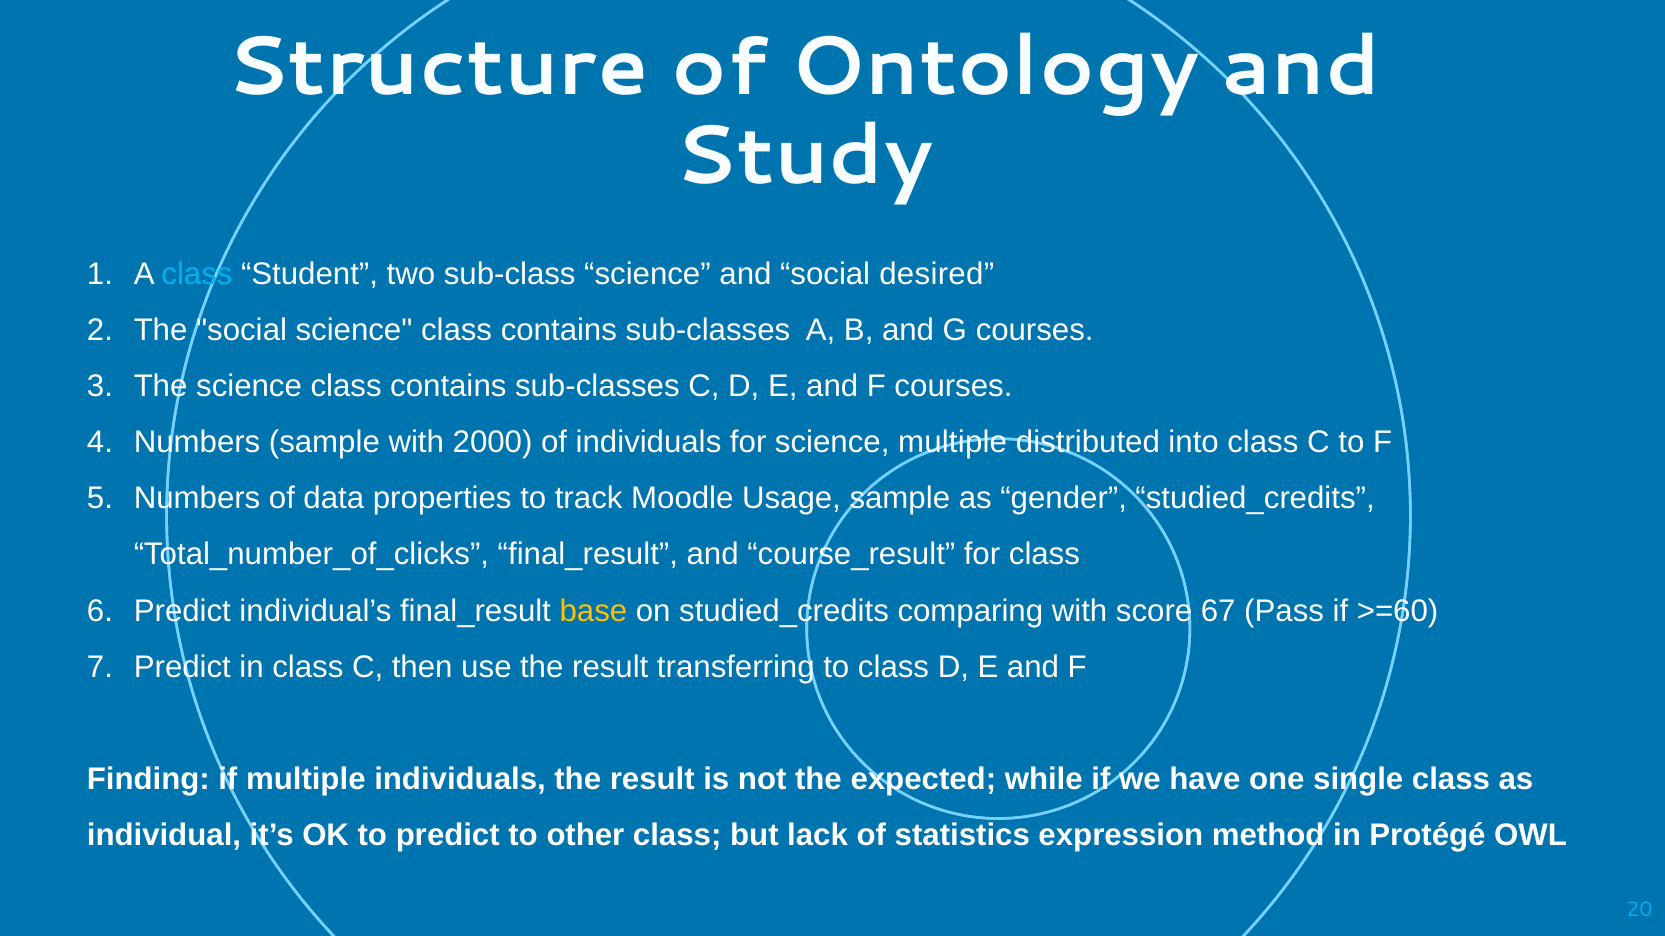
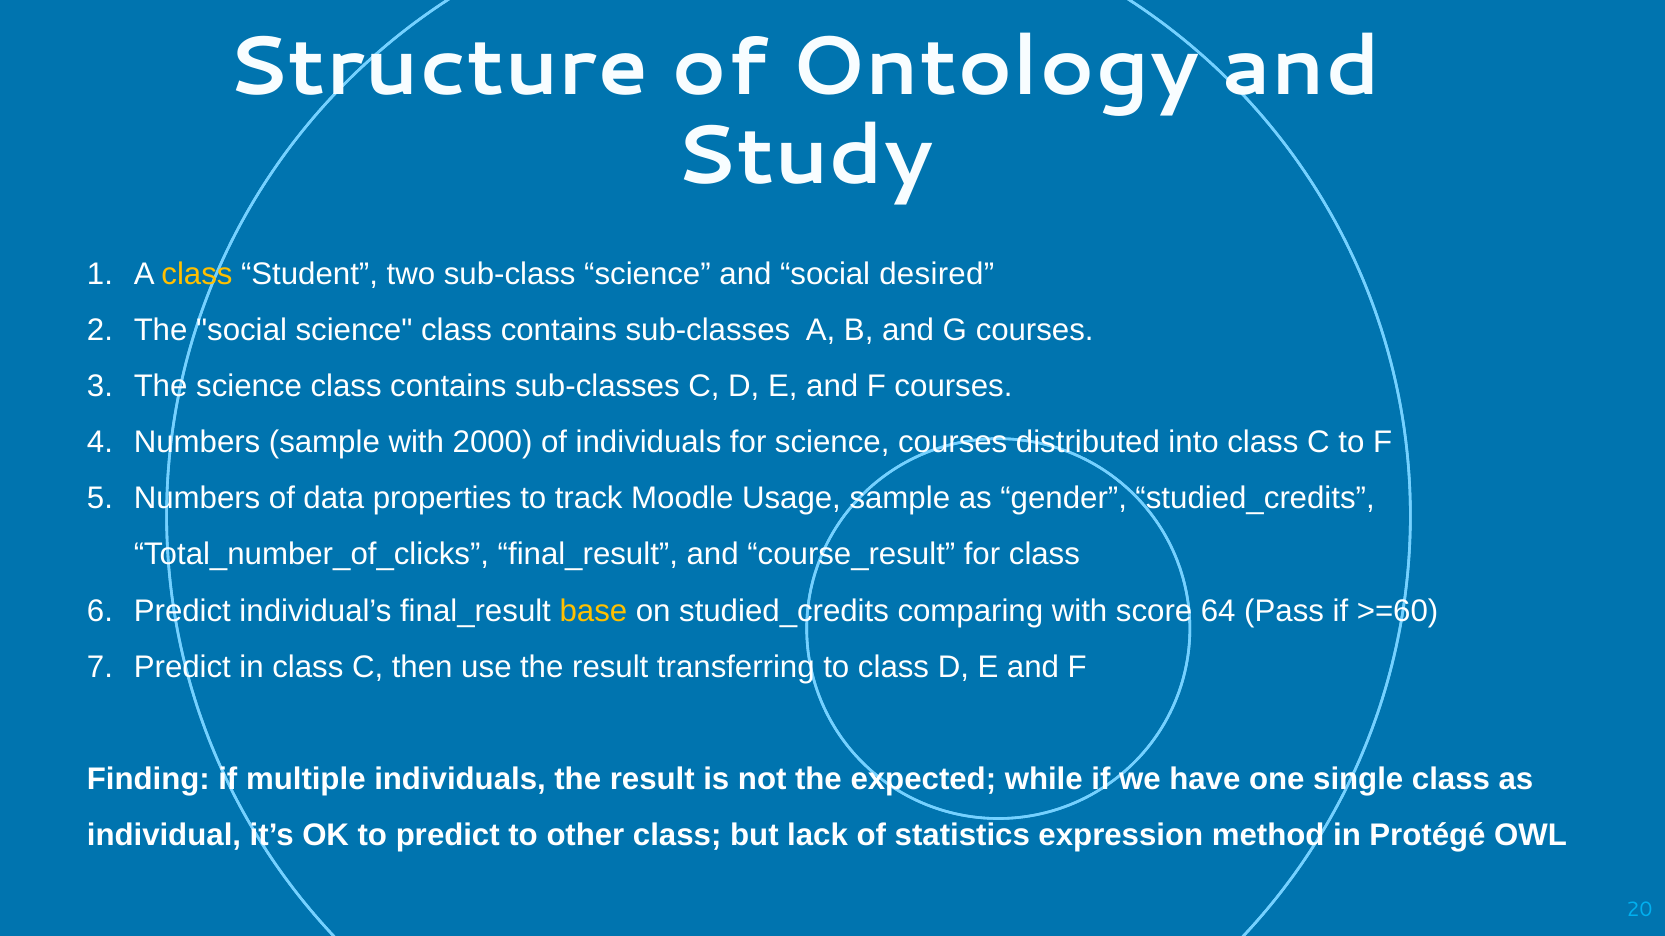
class at (197, 274) colour: light blue -> yellow
science multiple: multiple -> courses
67: 67 -> 64
